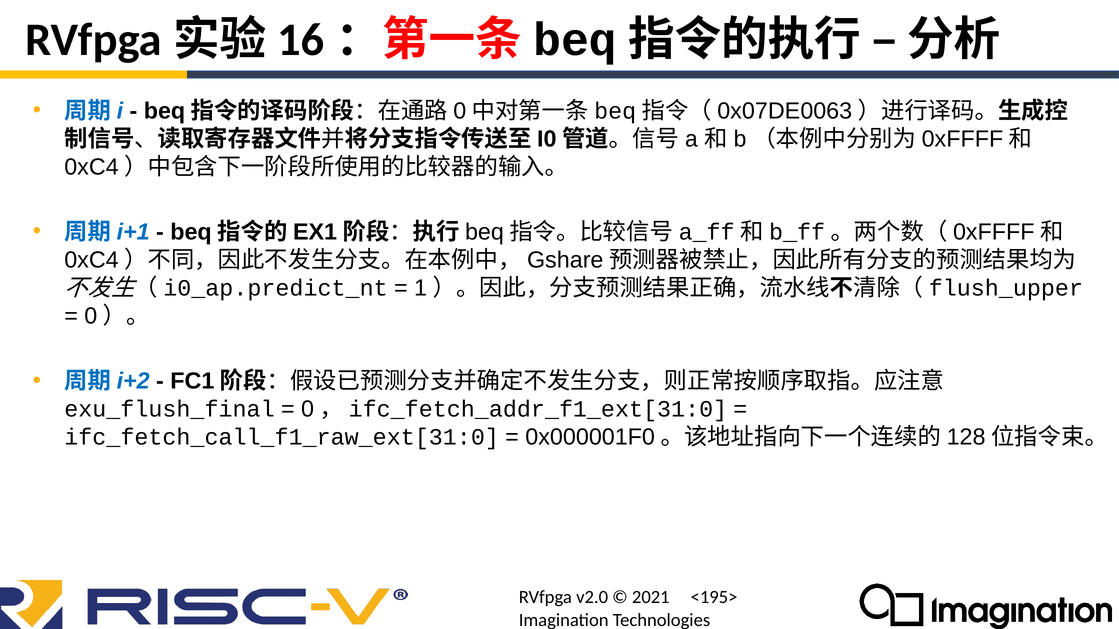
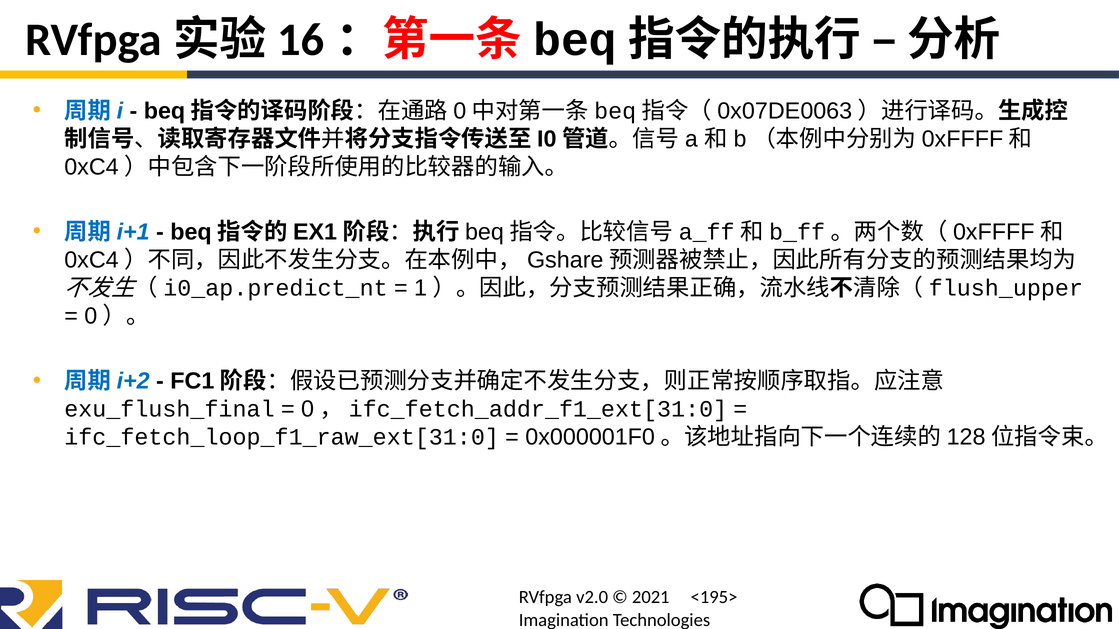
ifc_fetch_call_f1_raw_ext[31:0: ifc_fetch_call_f1_raw_ext[31:0 -> ifc_fetch_loop_f1_raw_ext[31:0
